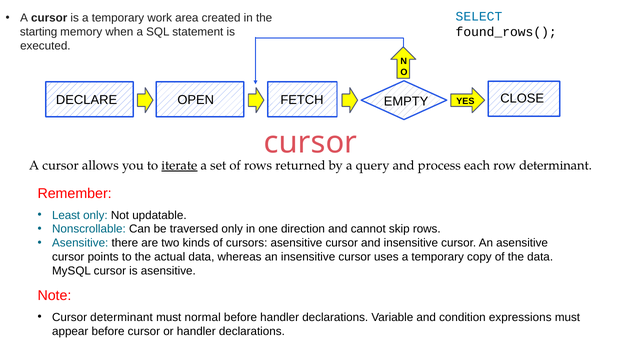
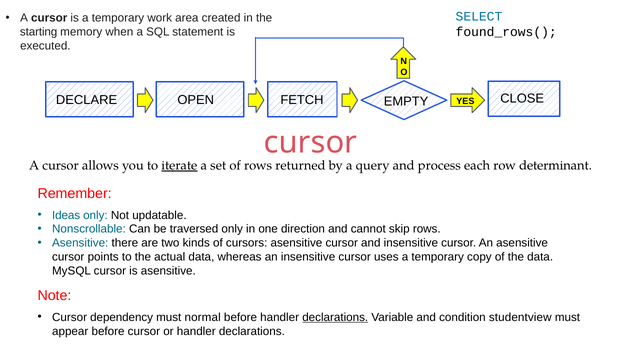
Least: Least -> Ideas
Cursor determinant: determinant -> dependency
declarations at (335, 318) underline: none -> present
expressions: expressions -> studentview
